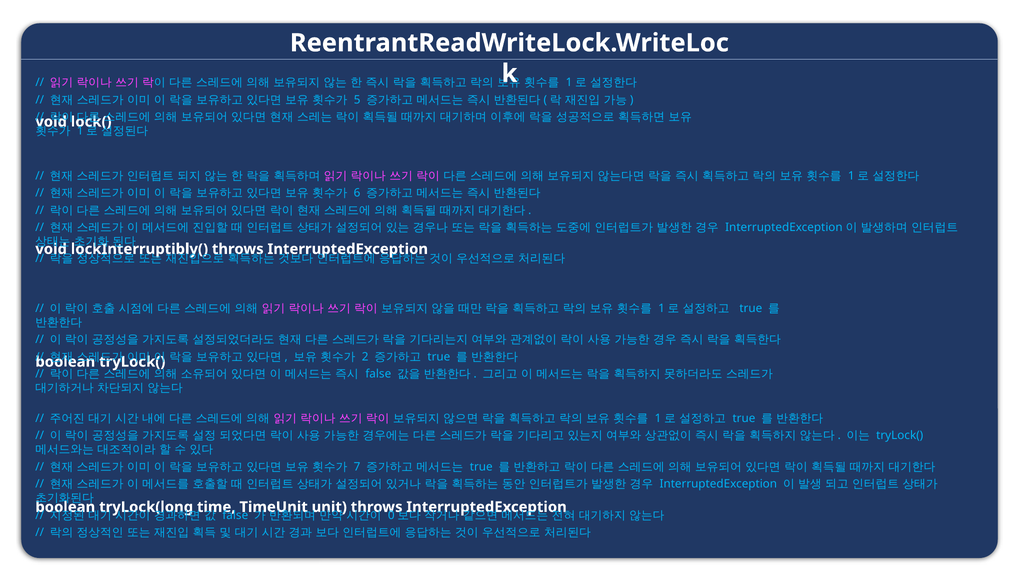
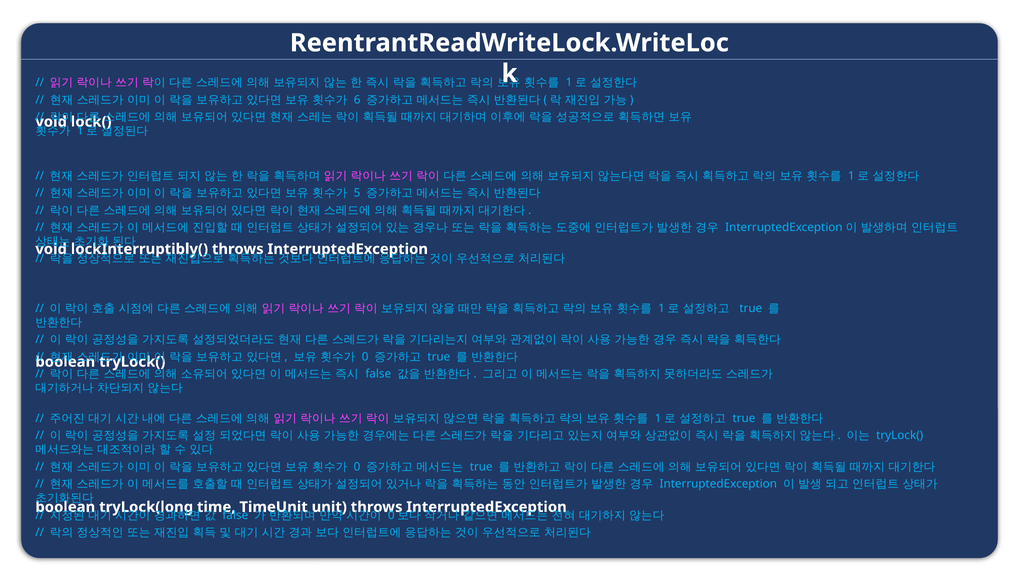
5: 5 -> 6
6: 6 -> 5
2 at (365, 357): 2 -> 0
7 at (357, 467): 7 -> 0
